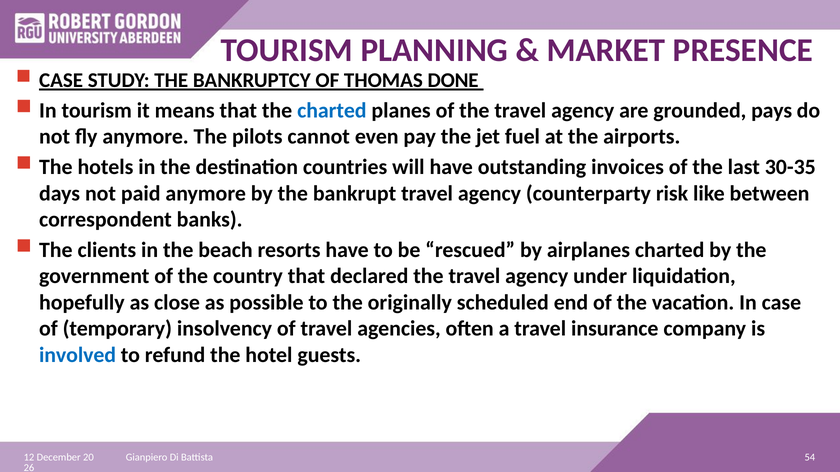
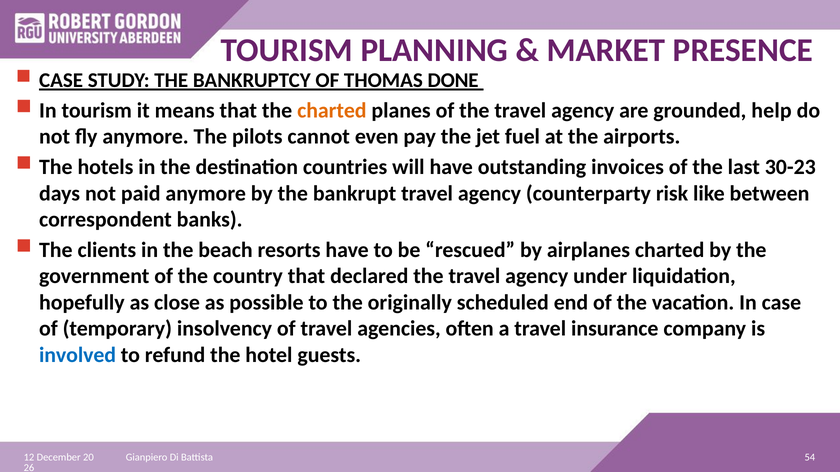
charted at (332, 111) colour: blue -> orange
pays: pays -> help
30-35: 30-35 -> 30-23
